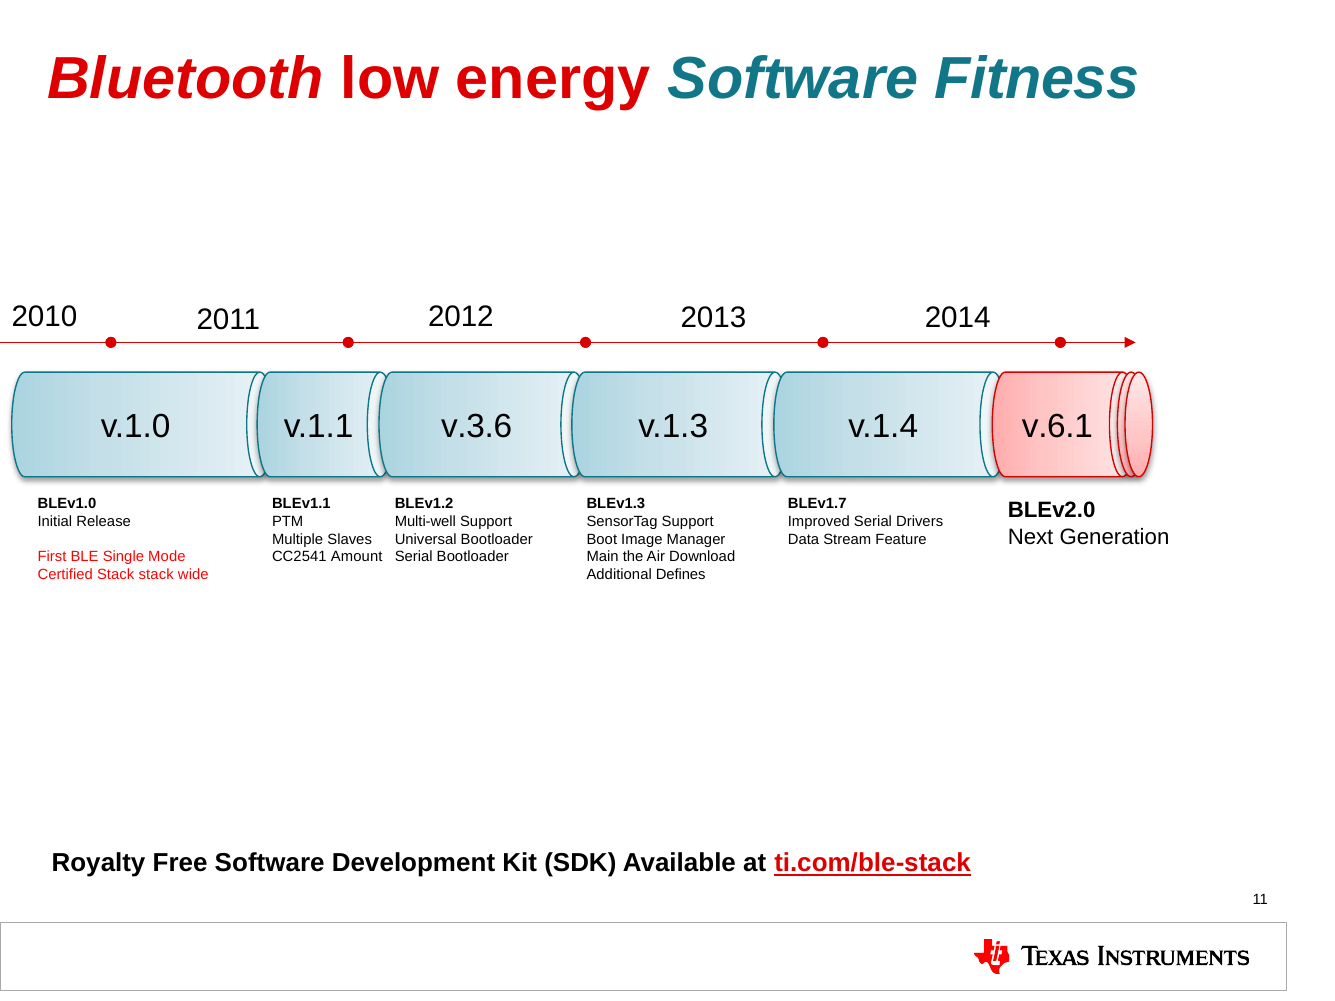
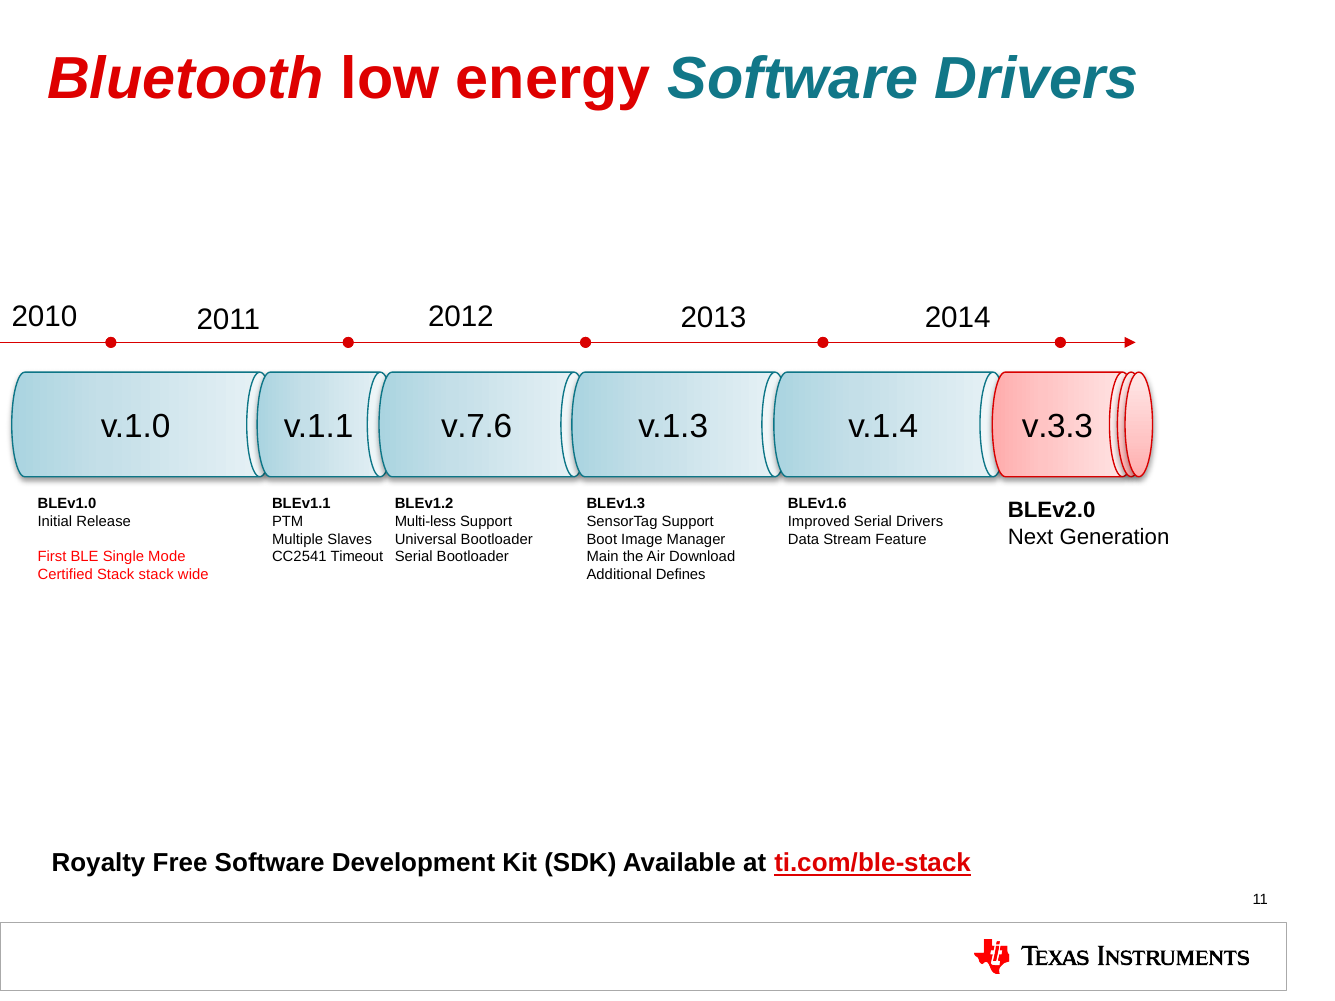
Software Fitness: Fitness -> Drivers
v.6.1: v.6.1 -> v.3.3
v.3.6: v.3.6 -> v.7.6
BLEv1.7: BLEv1.7 -> BLEv1.6
Multi-well: Multi-well -> Multi-less
Amount: Amount -> Timeout
